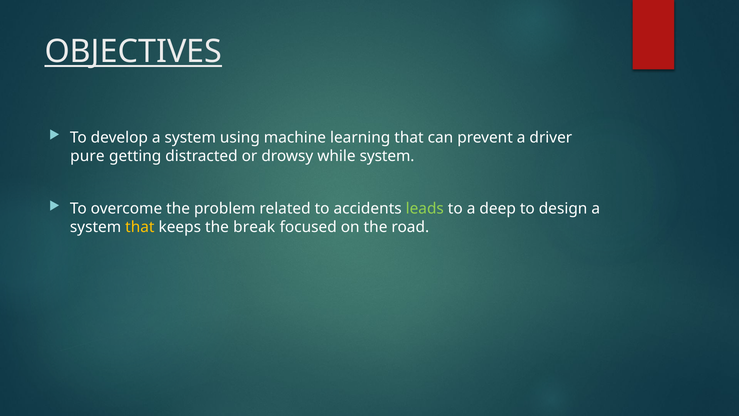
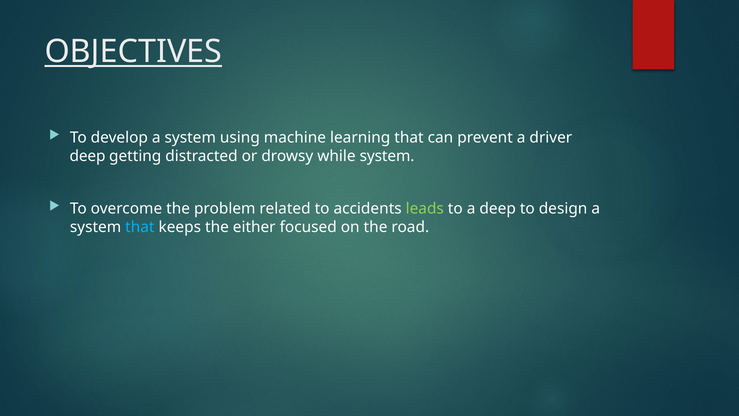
pure at (87, 156): pure -> deep
that at (140, 227) colour: yellow -> light blue
break: break -> either
